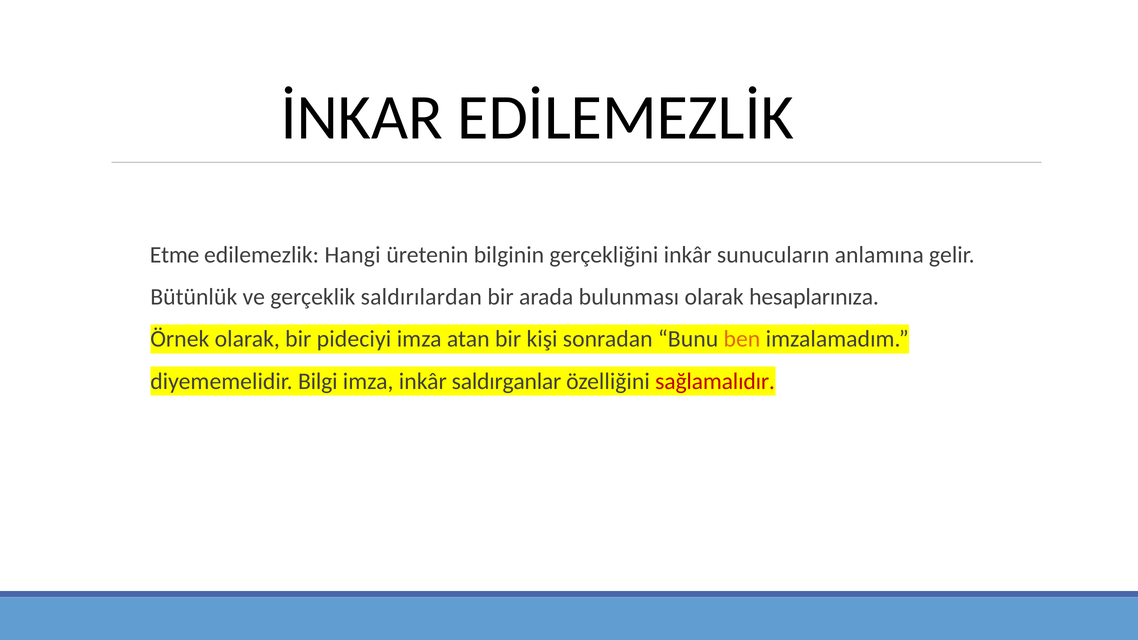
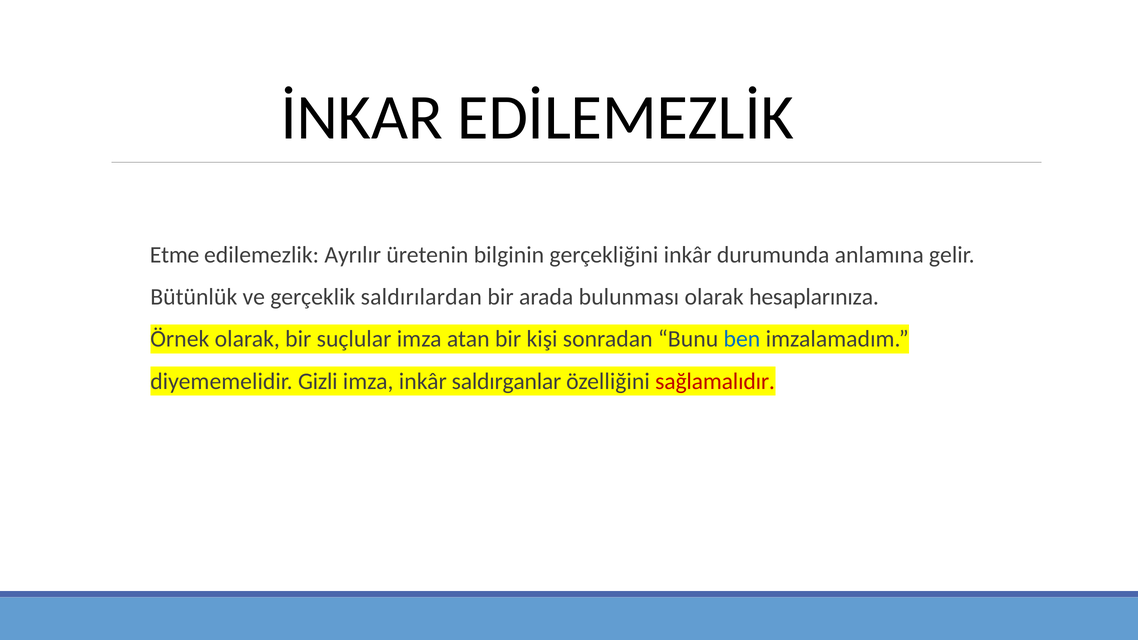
Hangi: Hangi -> Ayrılır
sunucuların: sunucuların -> durumunda
pideciyi: pideciyi -> suçlular
ben colour: orange -> blue
Bilgi: Bilgi -> Gizli
